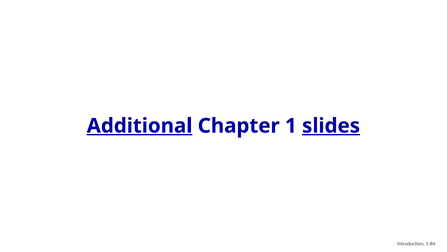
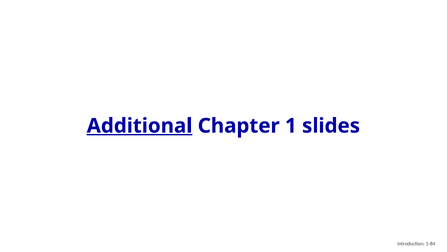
slides underline: present -> none
